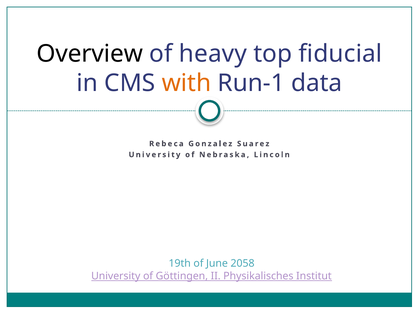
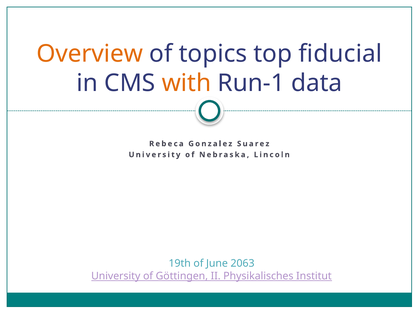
Overview colour: black -> orange
heavy: heavy -> topics
2058: 2058 -> 2063
